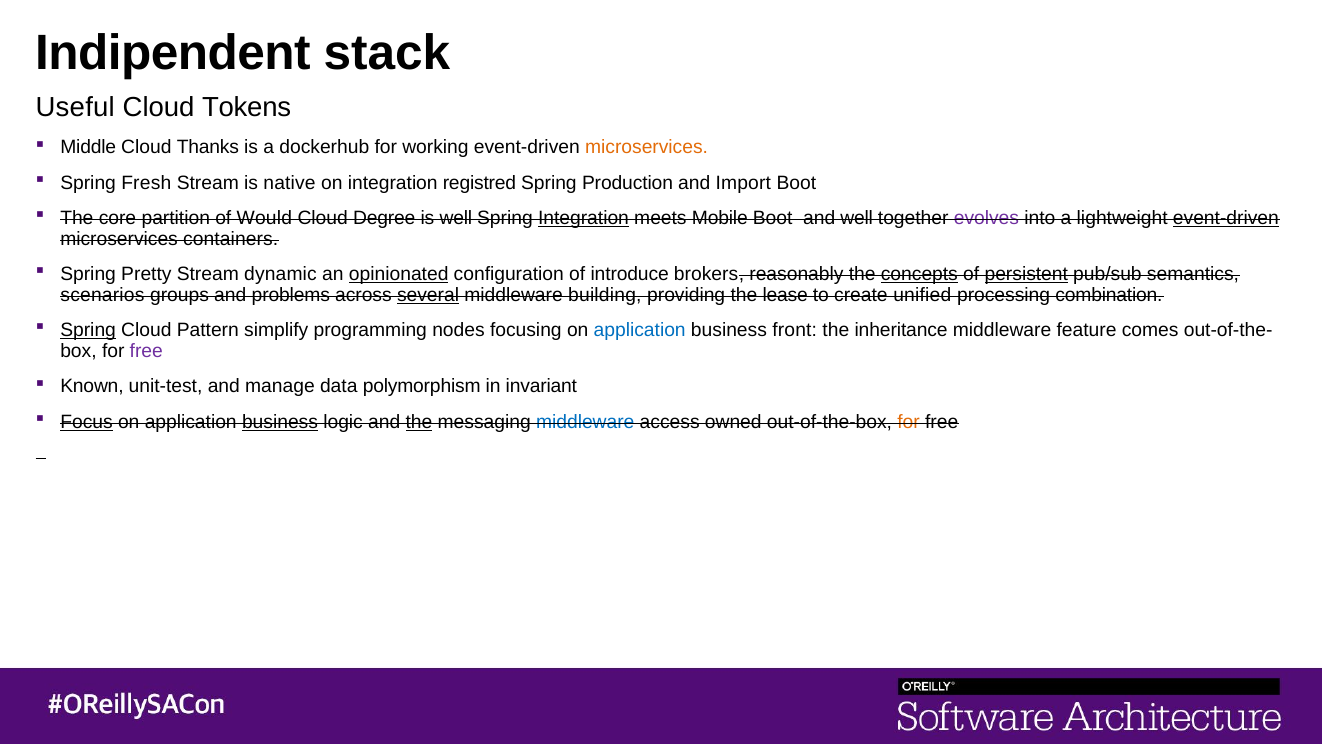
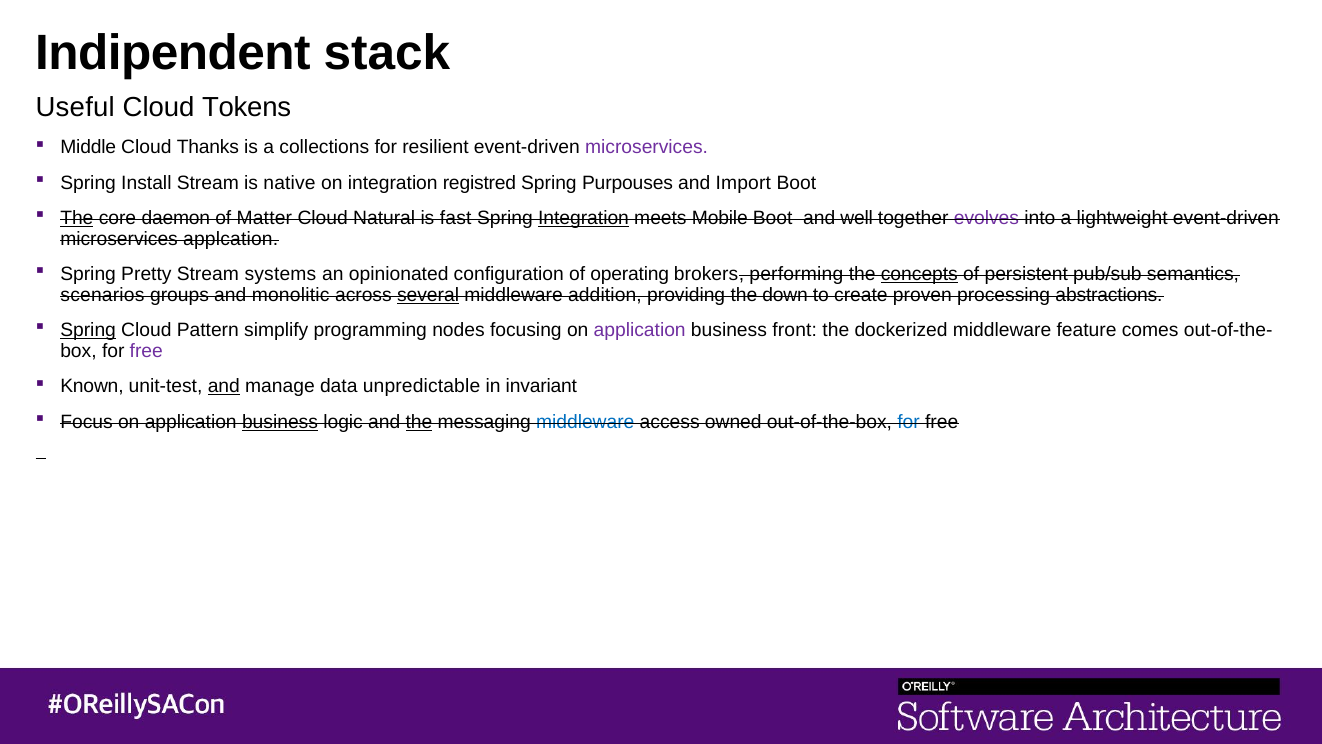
dockerhub: dockerhub -> collections
working: working -> resilient
microservices at (647, 147) colour: orange -> purple
Fresh: Fresh -> Install
Production: Production -> Purpouses
The at (77, 218) underline: none -> present
partition: partition -> daemon
Would: Would -> Matter
Degree: Degree -> Natural
is well: well -> fast
event-driven at (1226, 218) underline: present -> none
containers: containers -> applcation
dynamic: dynamic -> systems
opinionated underline: present -> none
introduce: introduce -> operating
reasonably: reasonably -> performing
persistent underline: present -> none
problems: problems -> monolitic
building: building -> addition
lease: lease -> down
unified: unified -> proven
combination: combination -> abstractions
application at (640, 330) colour: blue -> purple
inheritance: inheritance -> dockerized
and at (224, 386) underline: none -> present
polymorphism: polymorphism -> unpredictable
Focus underline: present -> none
for at (909, 422) colour: orange -> blue
